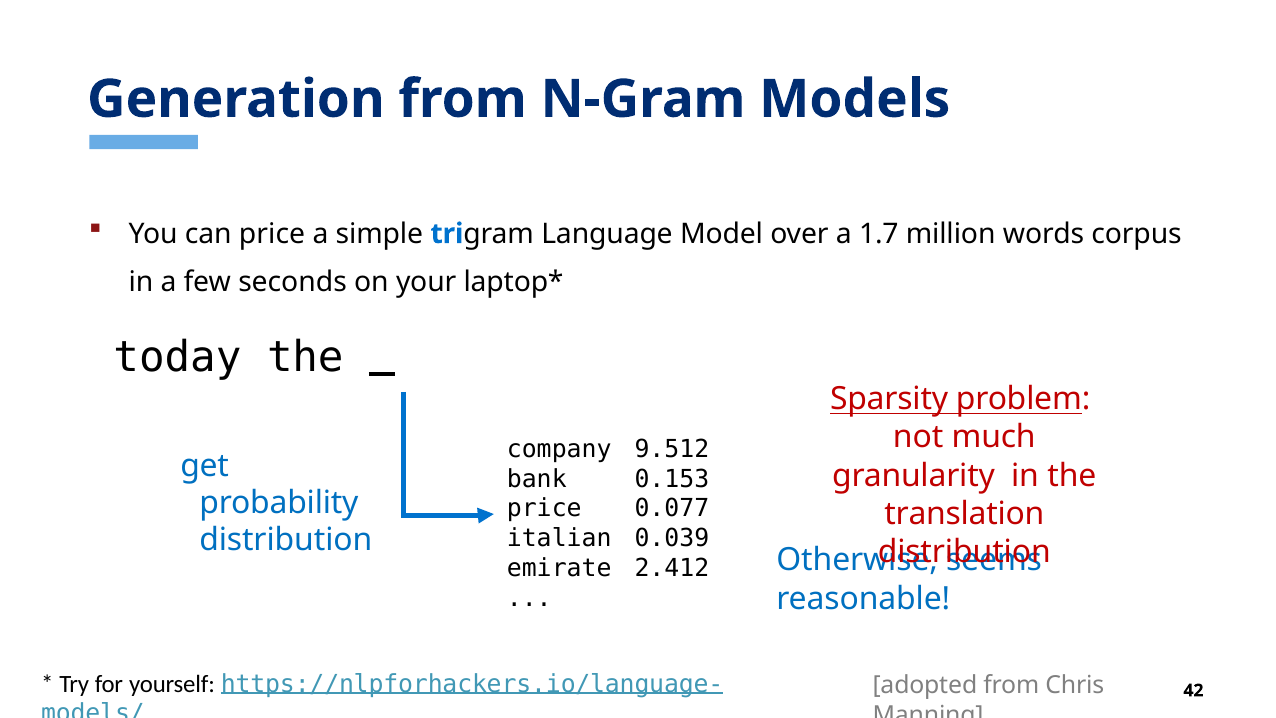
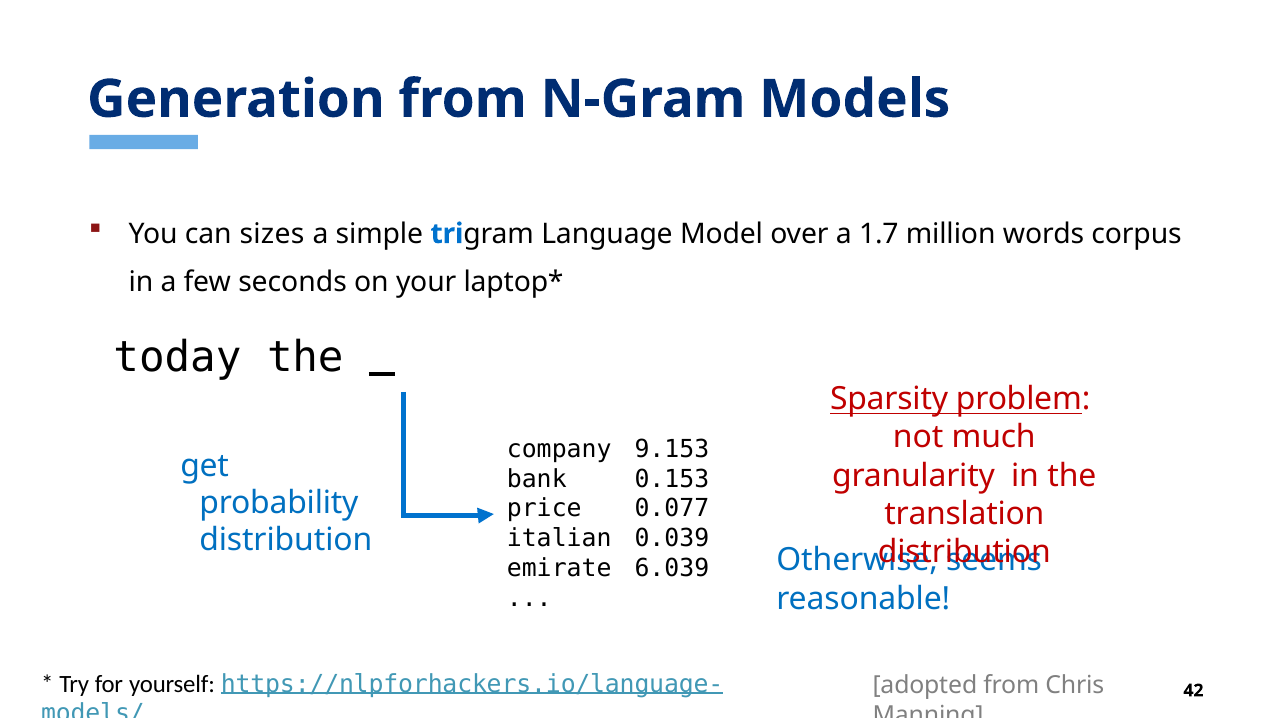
can price: price -> sizes
9.512: 9.512 -> 9.153
2.412: 2.412 -> 6.039
